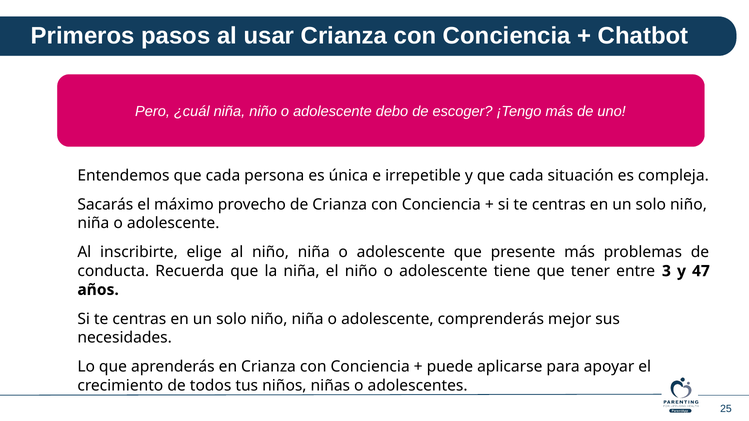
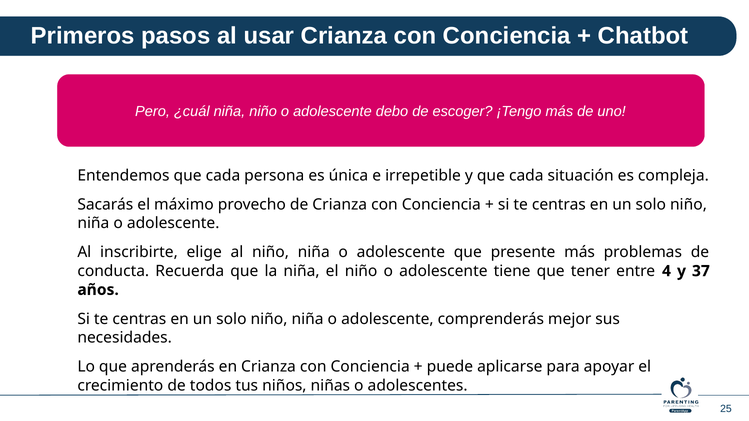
3: 3 -> 4
47: 47 -> 37
